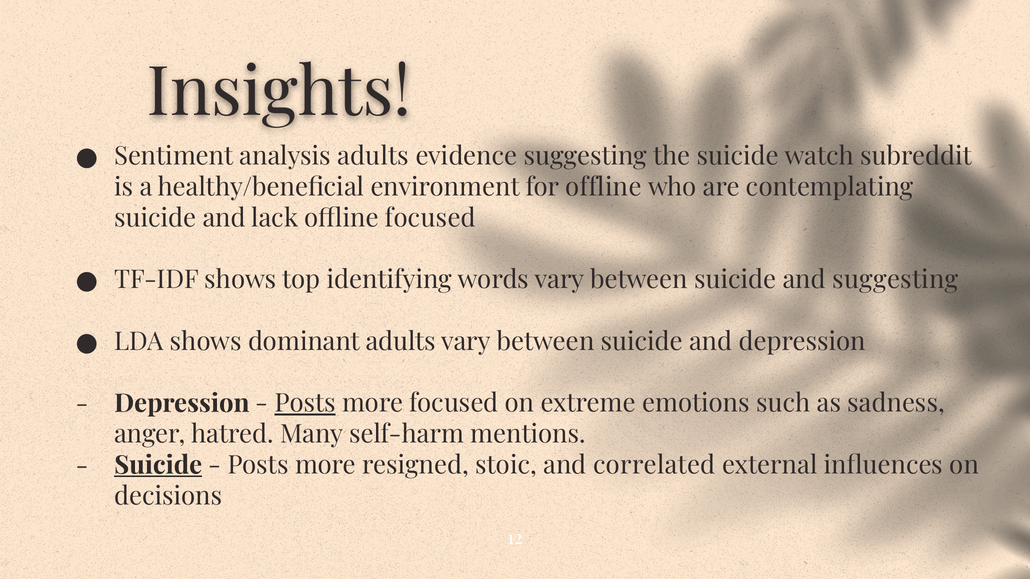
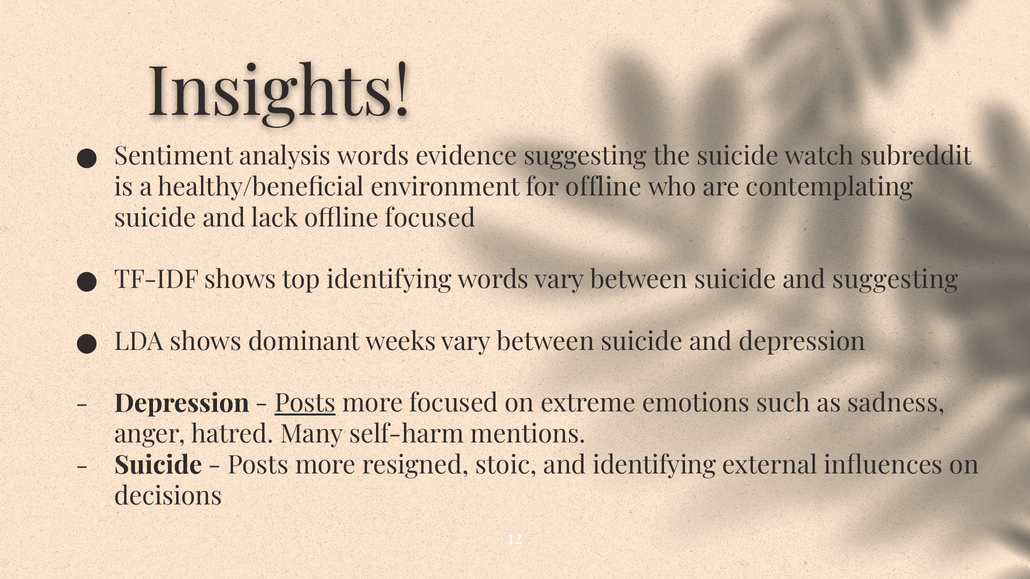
analysis adults: adults -> words
dominant adults: adults -> weeks
Suicide at (158, 466) underline: present -> none
and correlated: correlated -> identifying
